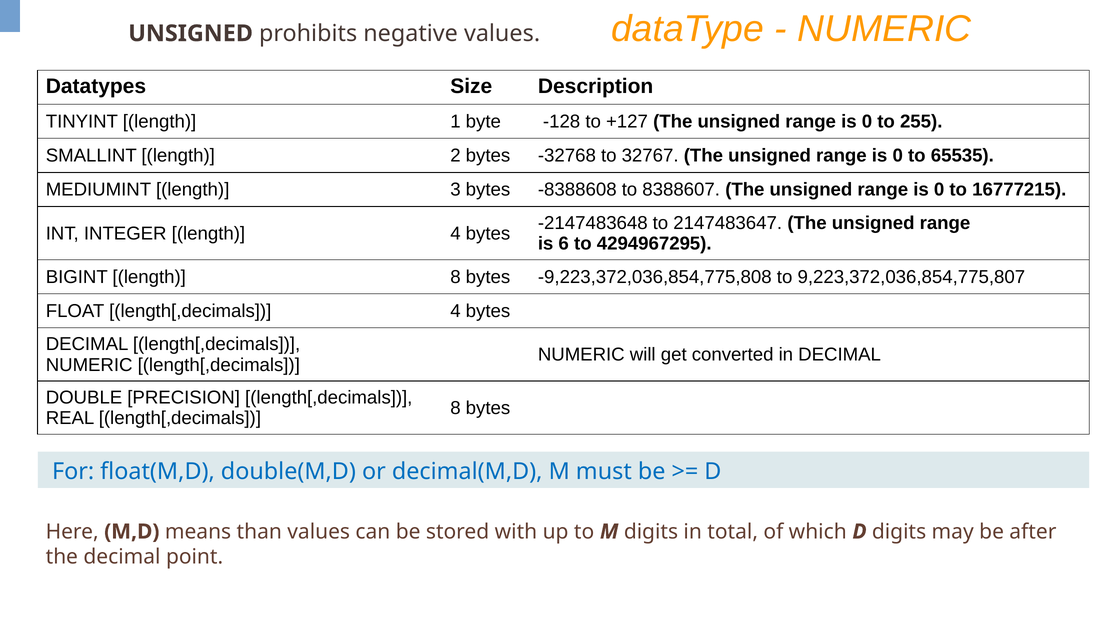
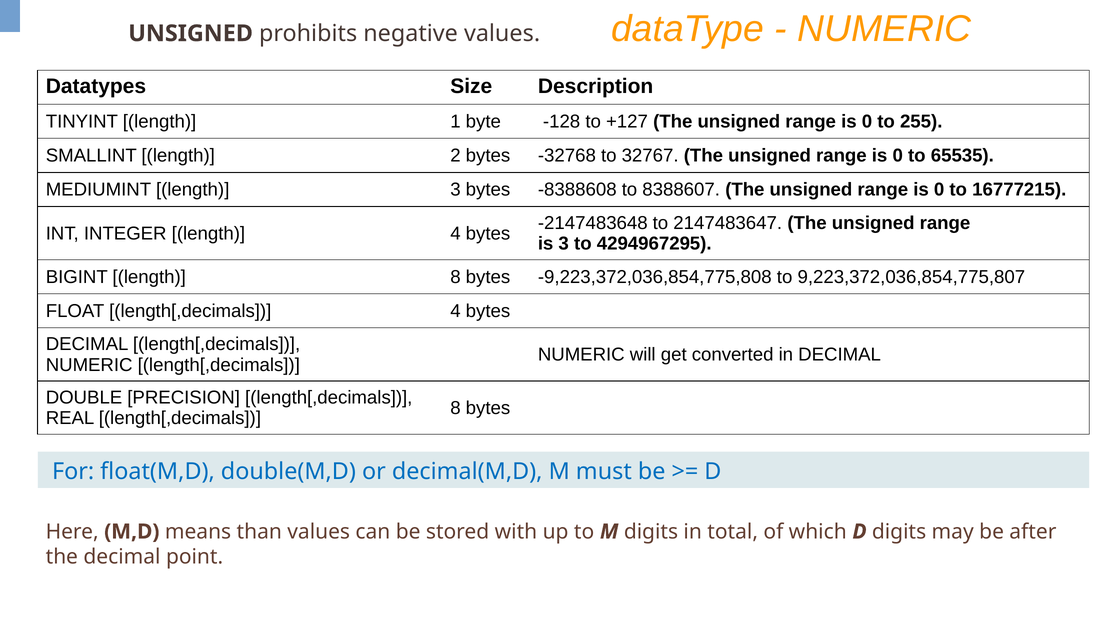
is 6: 6 -> 3
